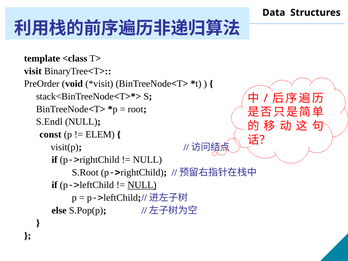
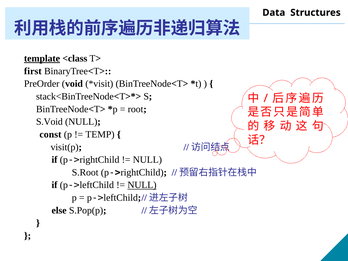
template underline: none -> present
visit: visit -> first
S.Endl: S.Endl -> S.Void
ELEM: ELEM -> TEMP
